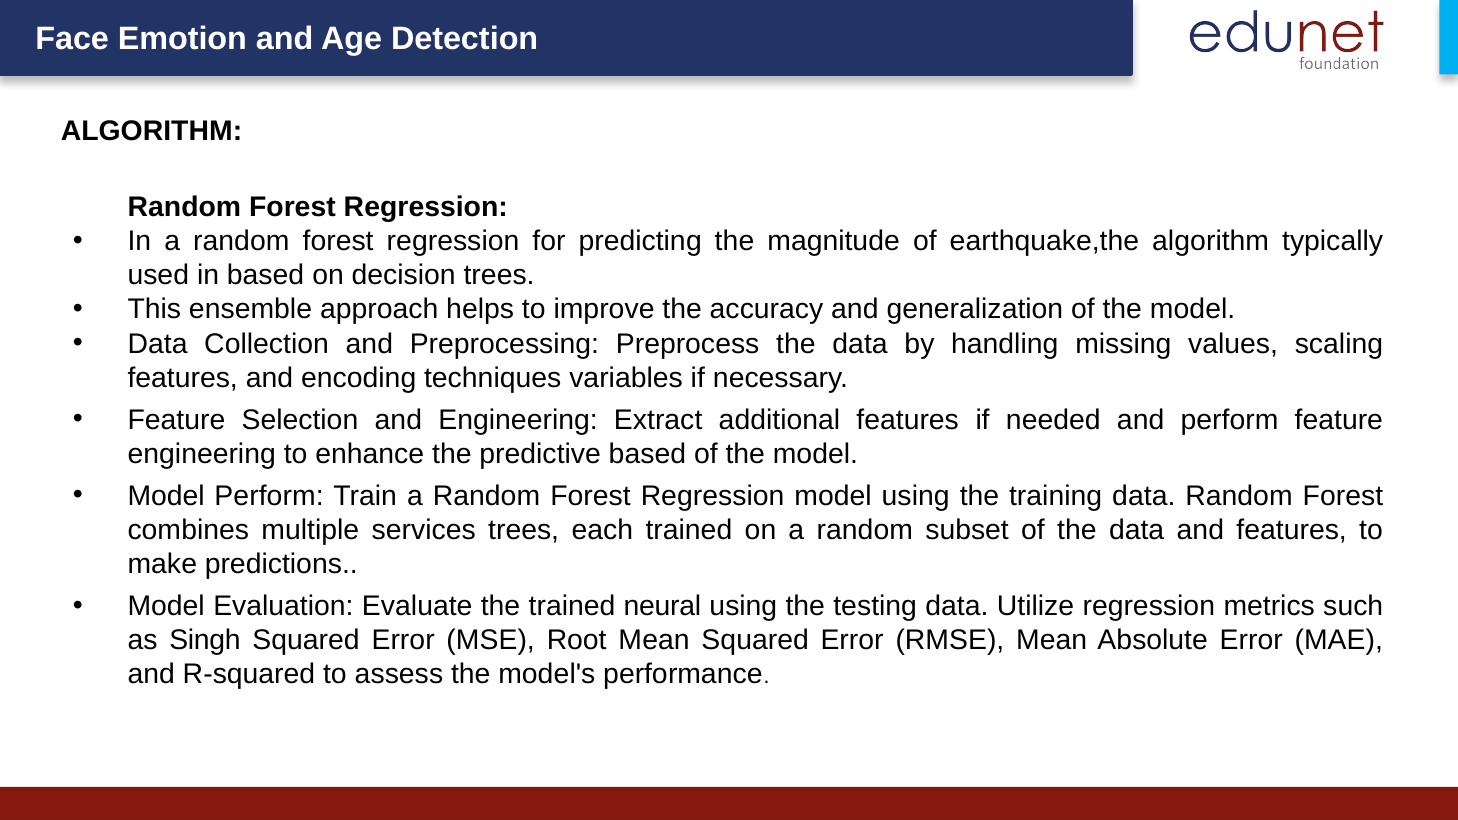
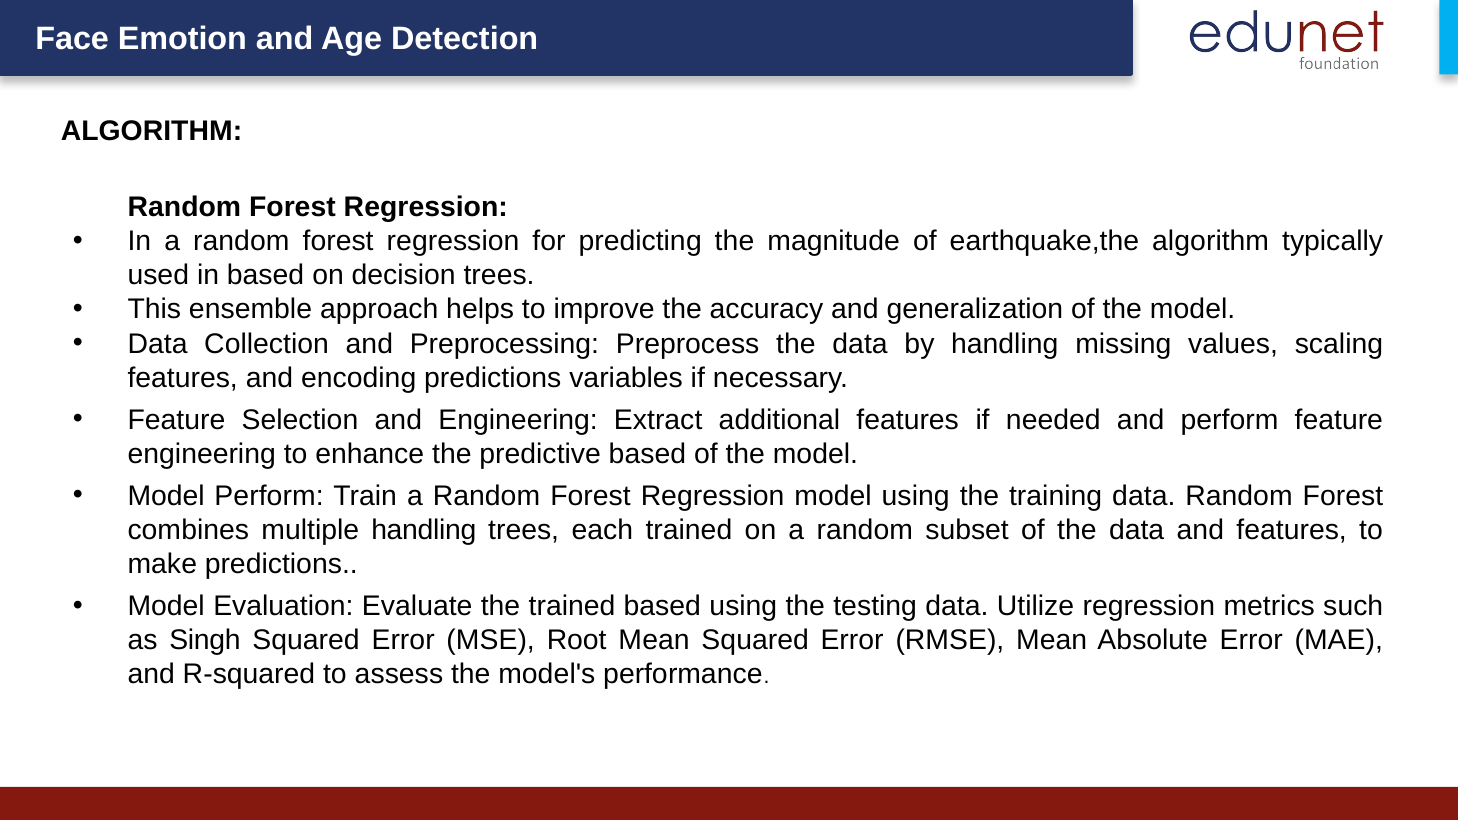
encoding techniques: techniques -> predictions
multiple services: services -> handling
trained neural: neural -> based
